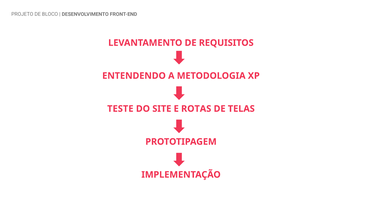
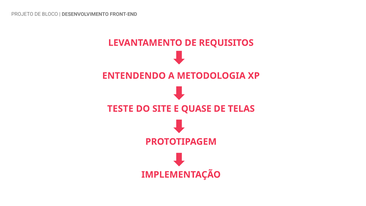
ROTAS: ROTAS -> QUASE
